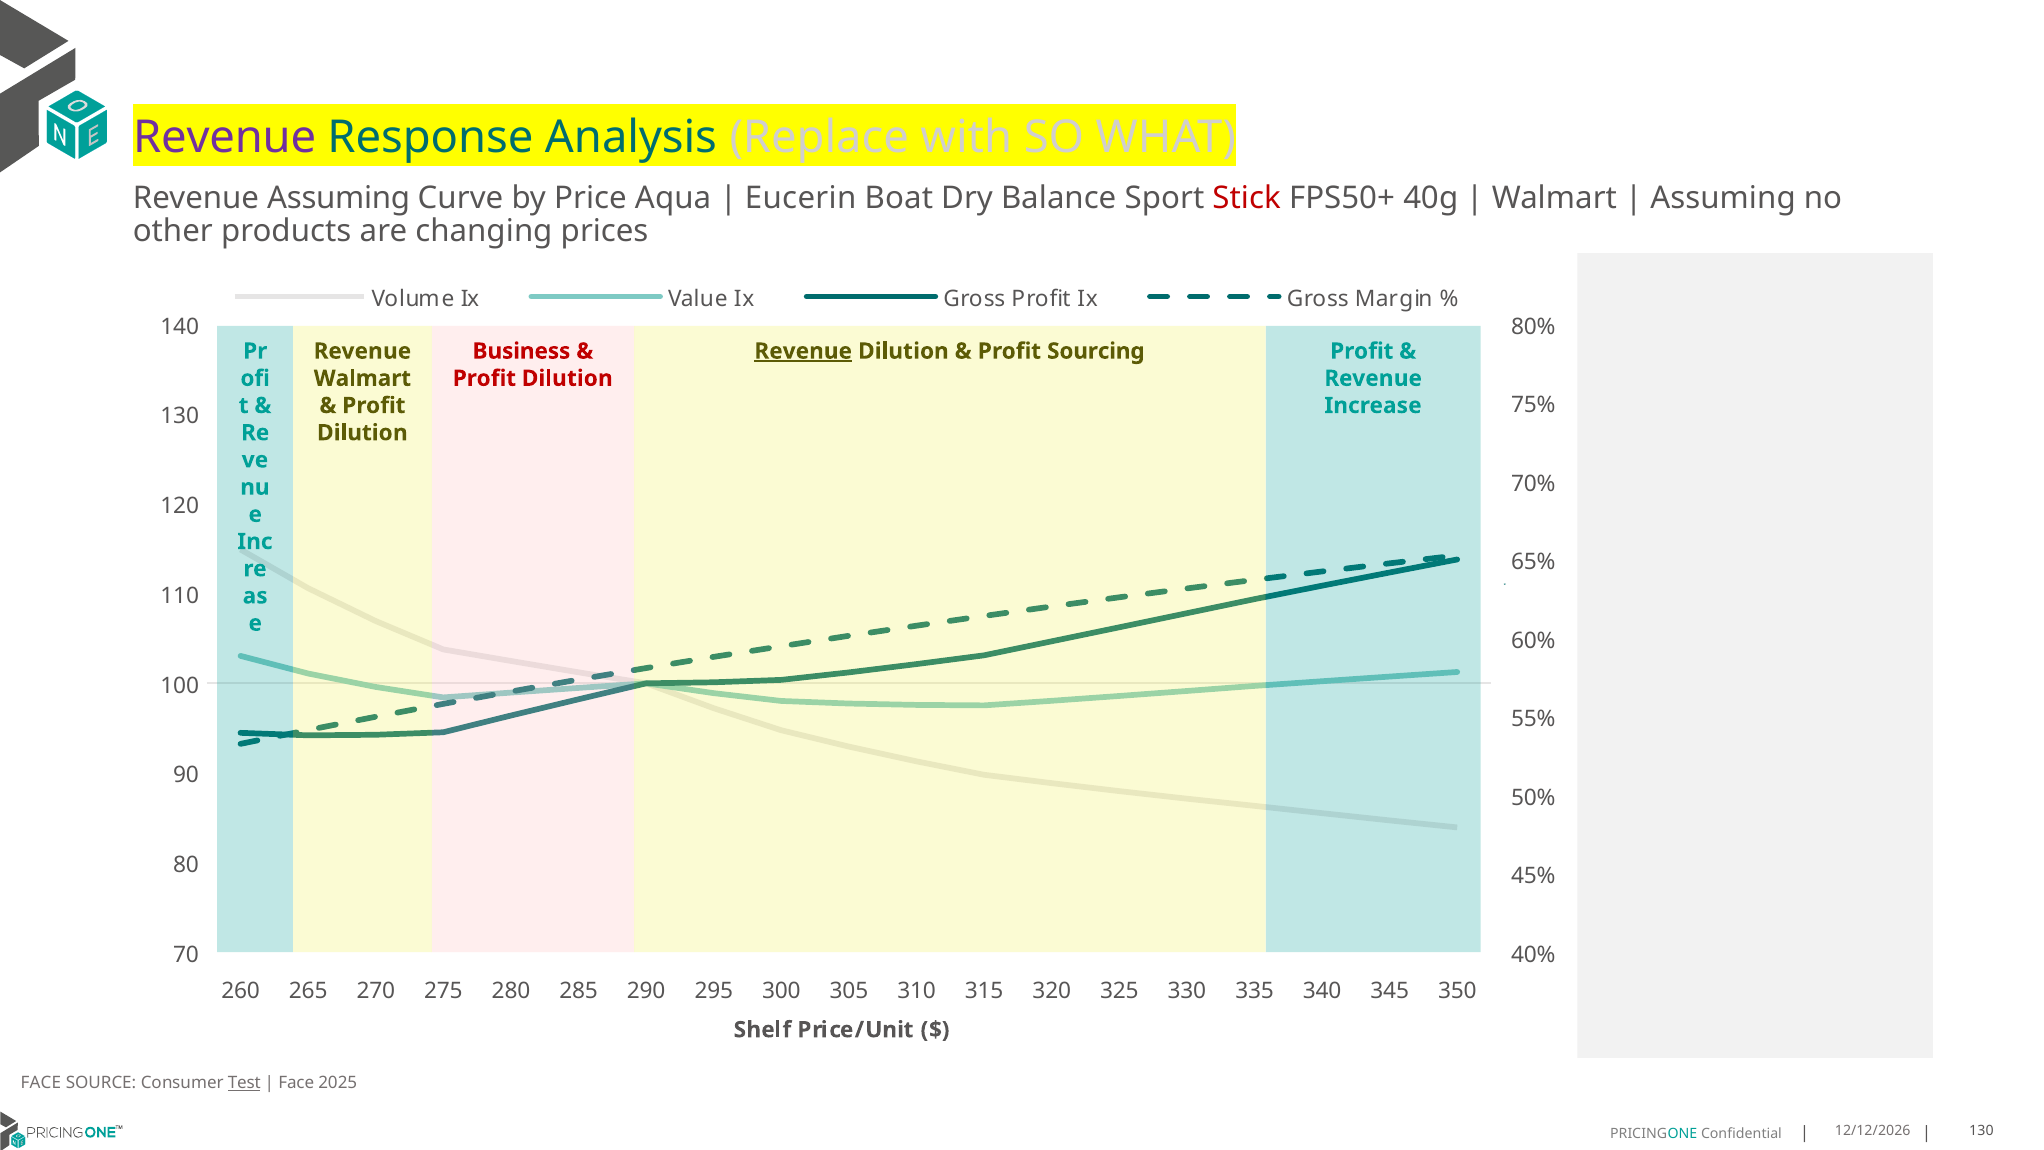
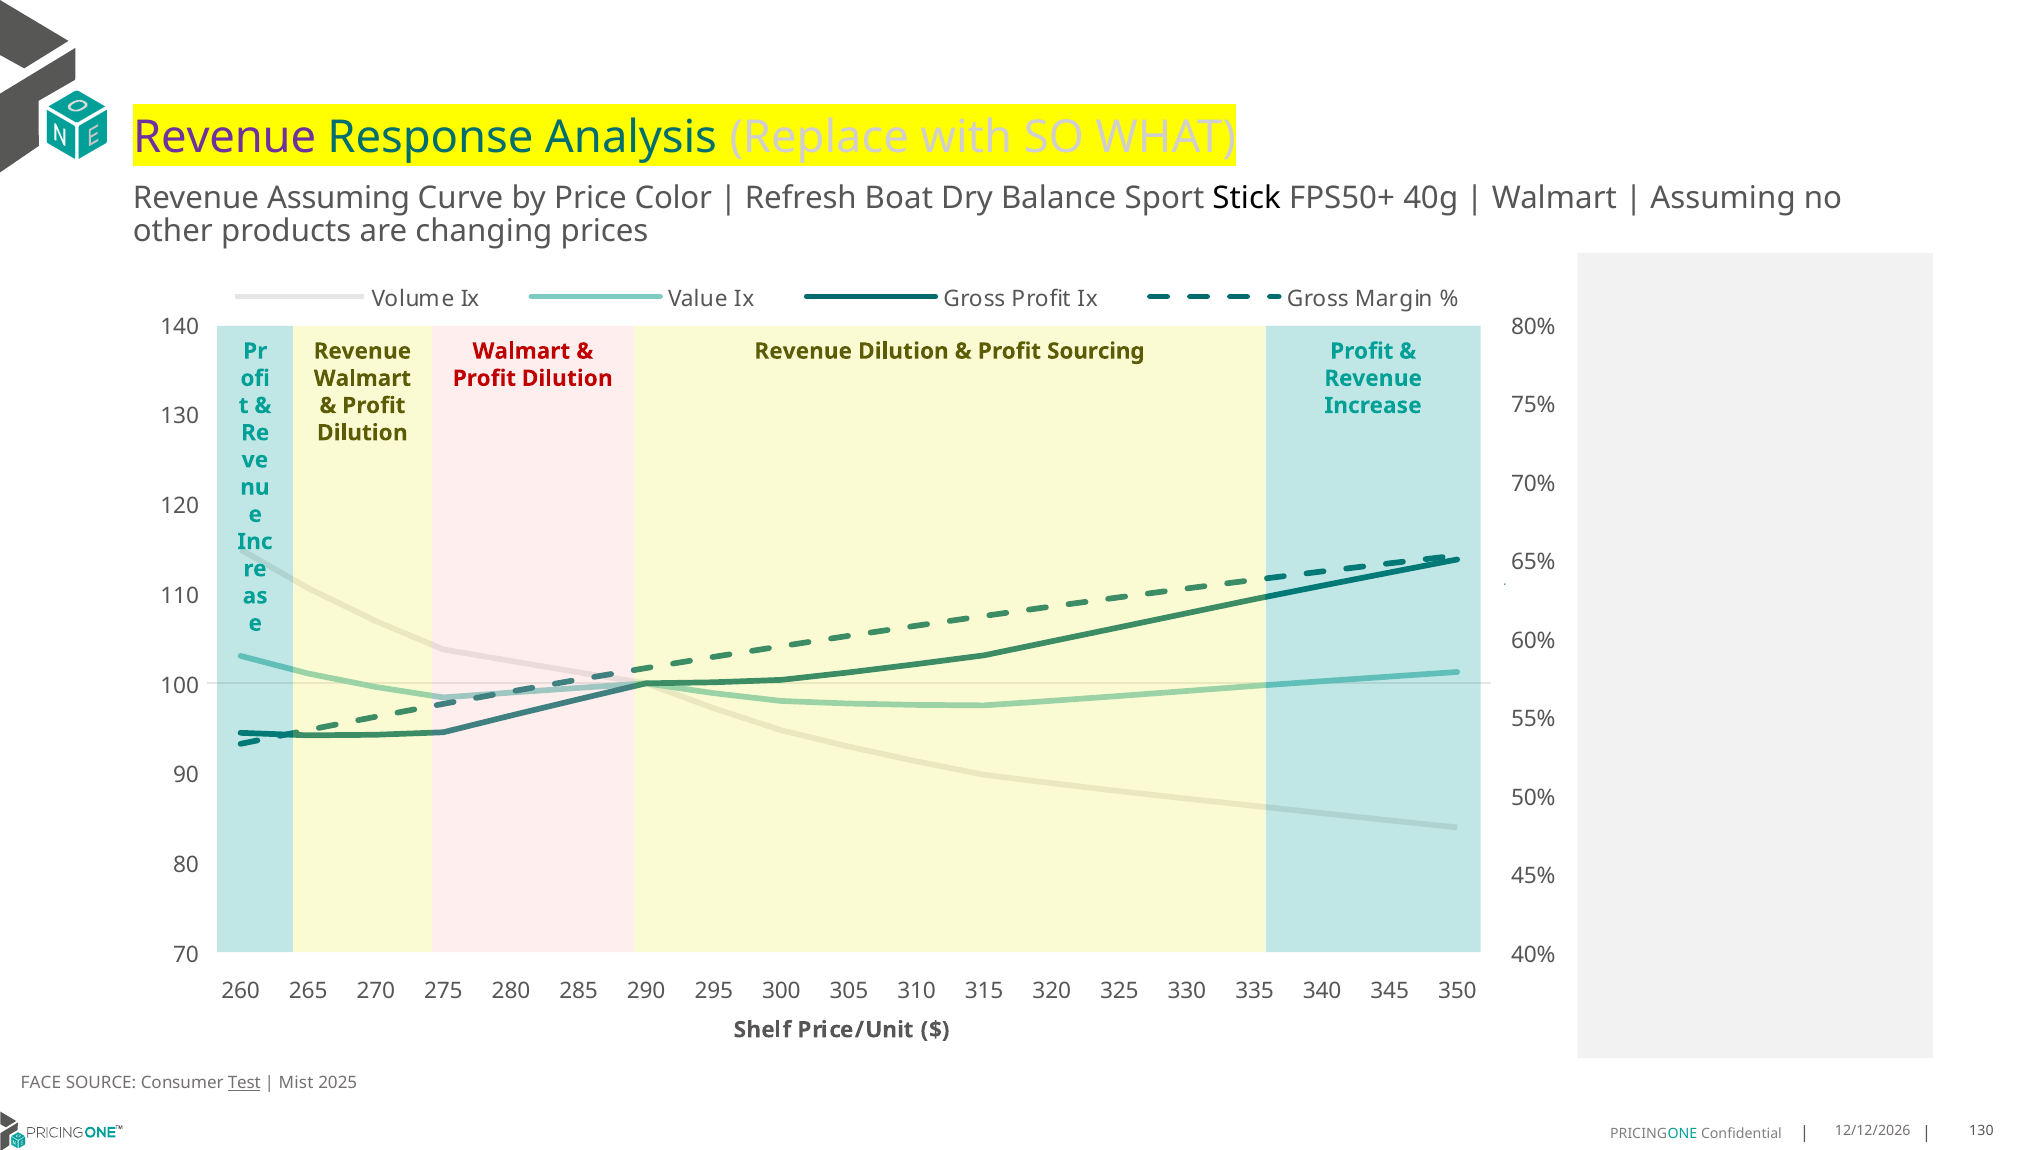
Aqua: Aqua -> Color
Eucerin: Eucerin -> Refresh
Stick colour: red -> black
Business at (521, 351): Business -> Walmart
Revenue at (803, 351) underline: present -> none
Face at (296, 1083): Face -> Mist
